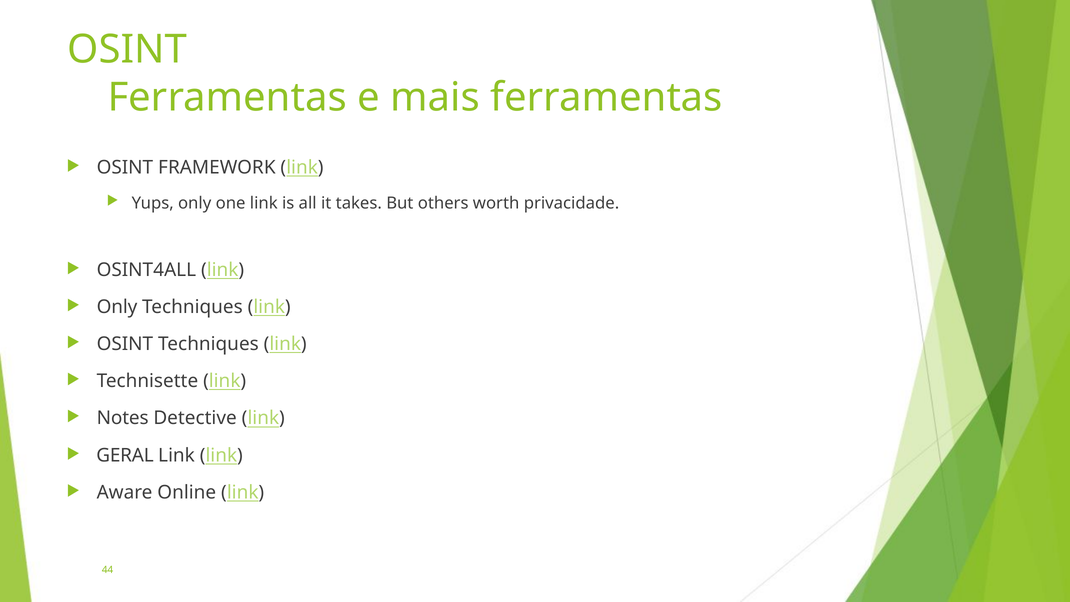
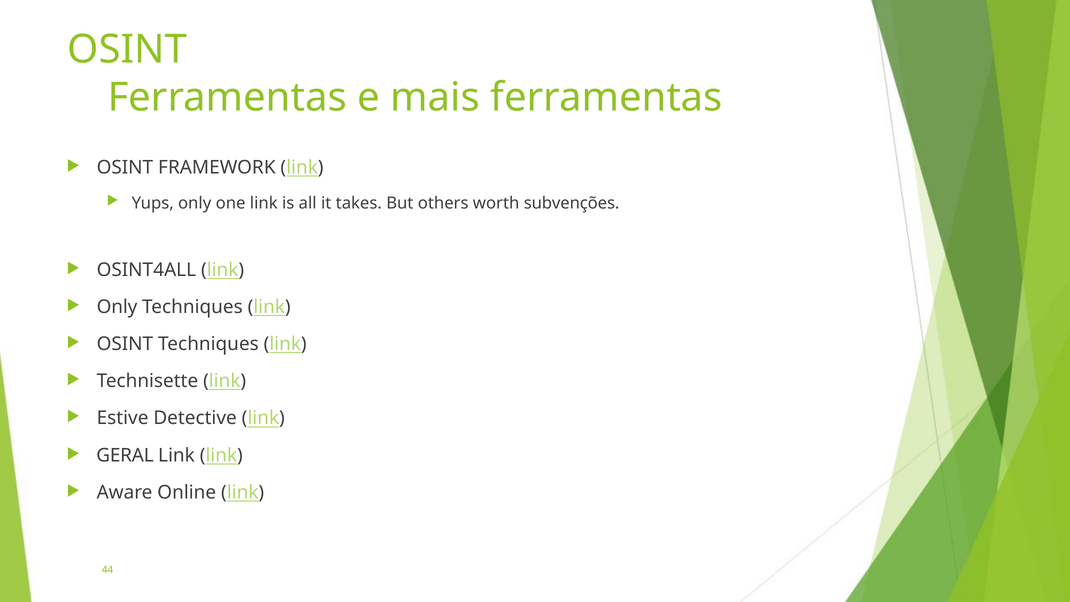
privacidade: privacidade -> subvenções
Notes: Notes -> Estive
